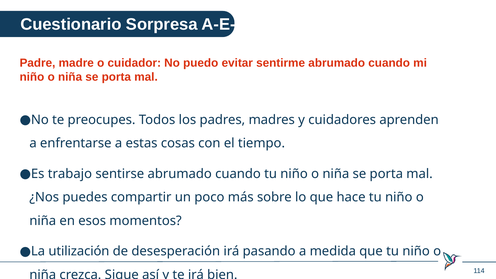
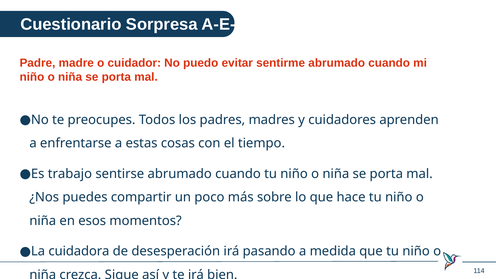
utilización: utilización -> cuidadora
